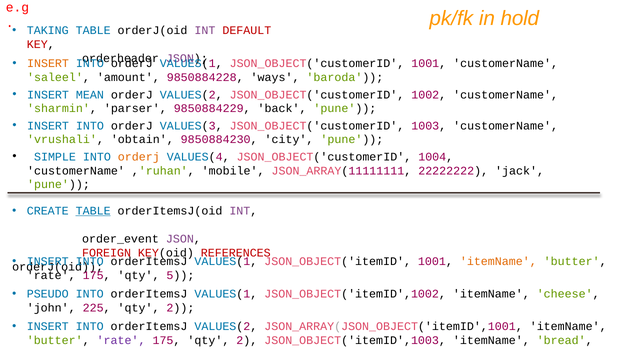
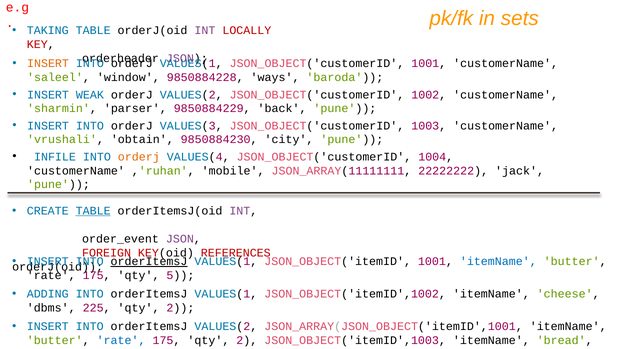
hold: hold -> sets
DEFAULT: DEFAULT -> LOCALLY
amount: amount -> window
MEAN: MEAN -> WEAK
SIMPLE: SIMPLE -> INFILE
orderItemsJ at (149, 262) underline: none -> present
itemName at (498, 262) colour: orange -> blue
PSEUDO: PSEUDO -> ADDING
john: john -> dbms
rate at (121, 341) colour: purple -> blue
